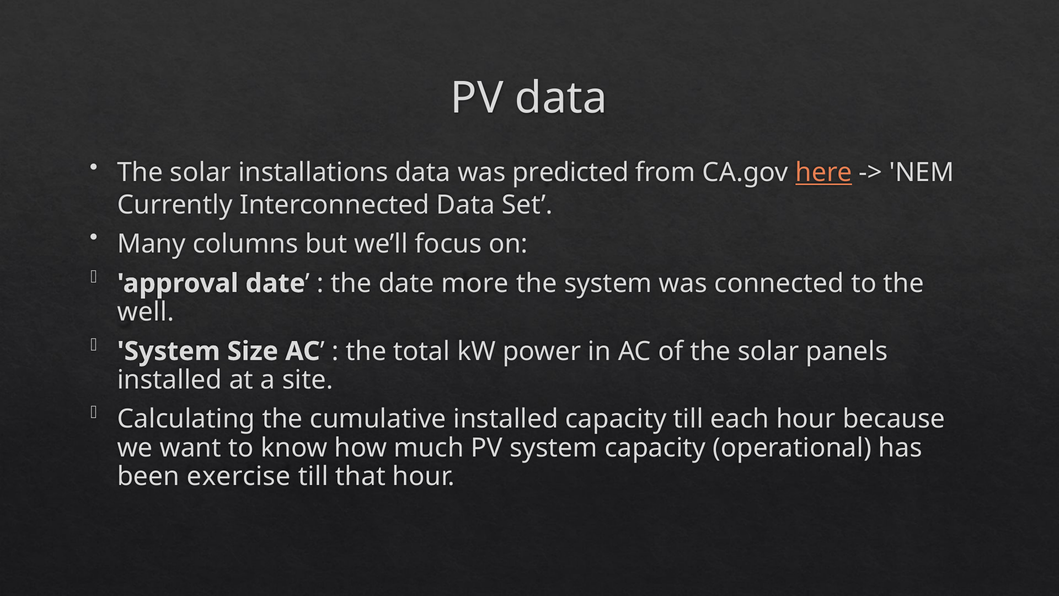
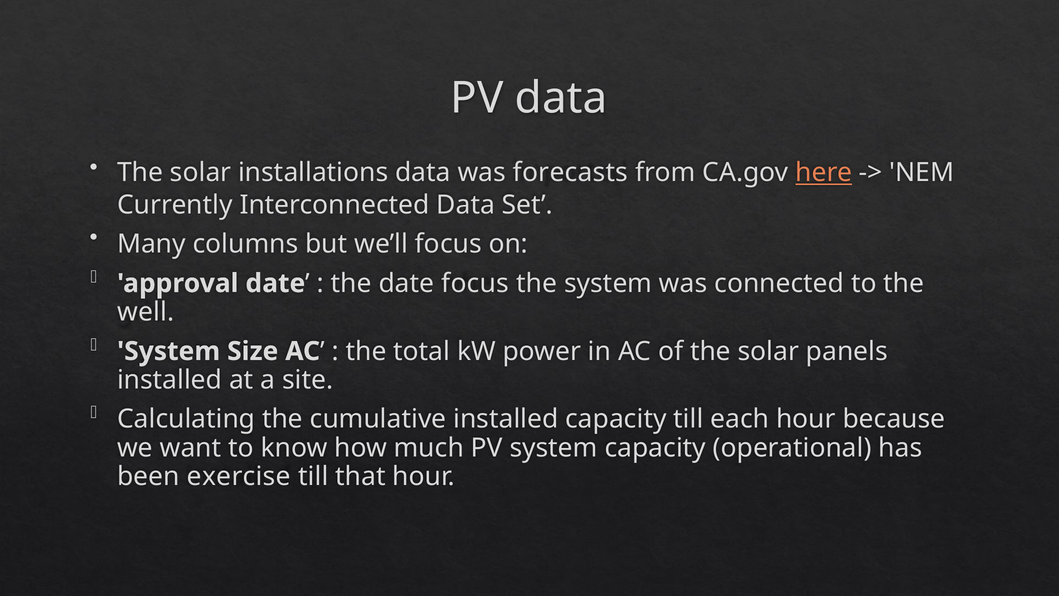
predicted: predicted -> forecasts
date more: more -> focus
